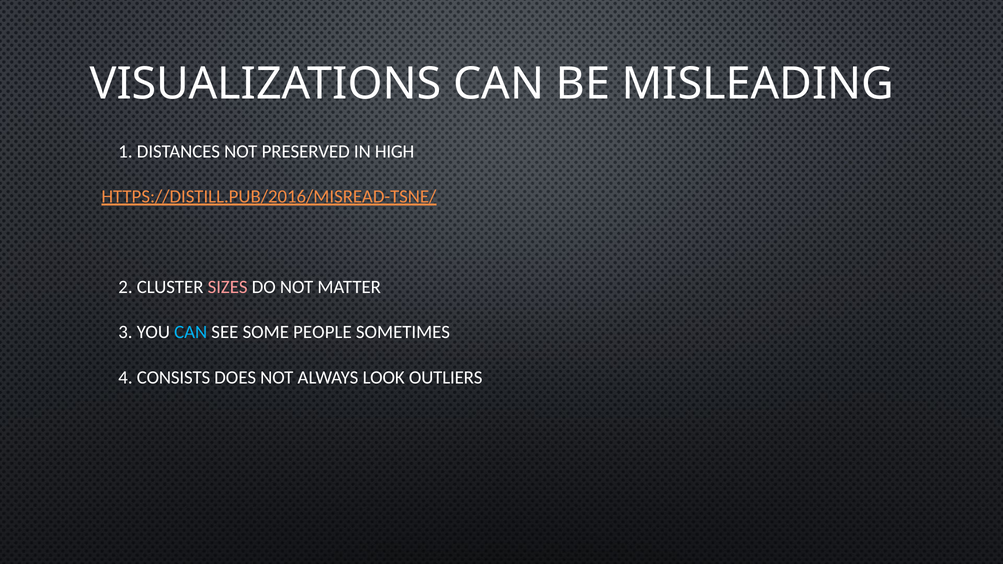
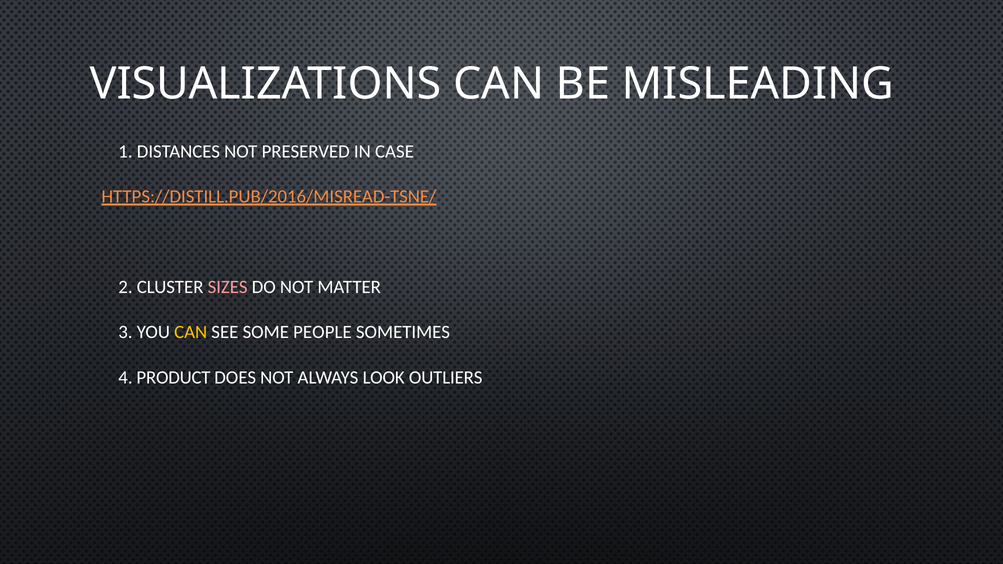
HIGH: HIGH -> CASE
CAN at (191, 332) colour: light blue -> yellow
CONSISTS: CONSISTS -> PRODUCT
